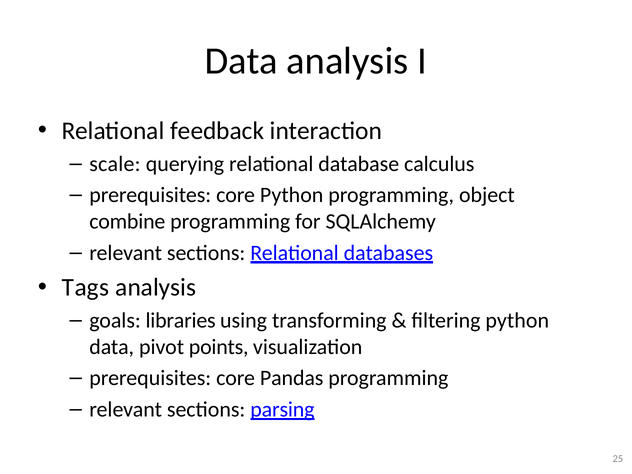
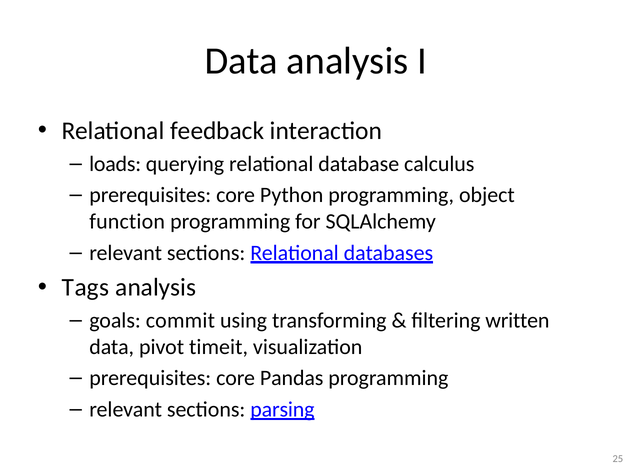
scale: scale -> loads
combine: combine -> function
libraries: libraries -> commit
filtering python: python -> written
points: points -> timeit
